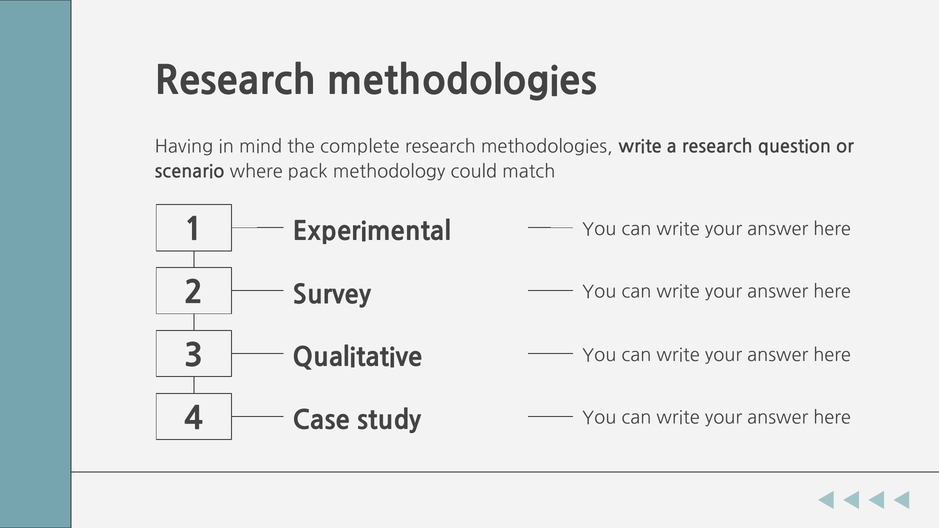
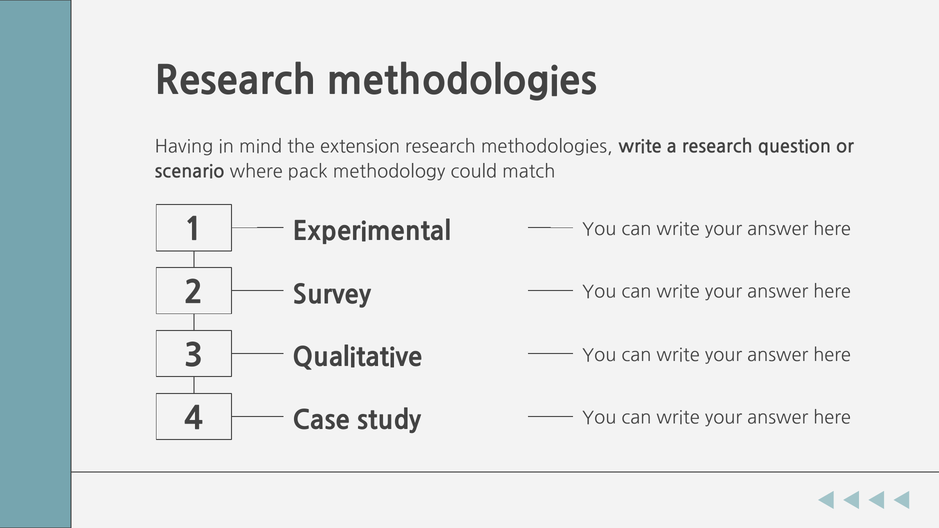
complete: complete -> extension
